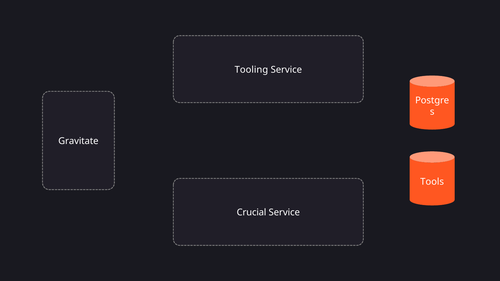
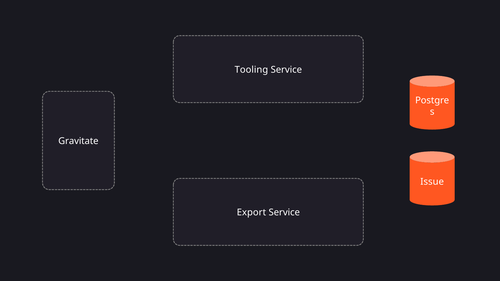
Tools: Tools -> Issue
Crucial: Crucial -> Export
